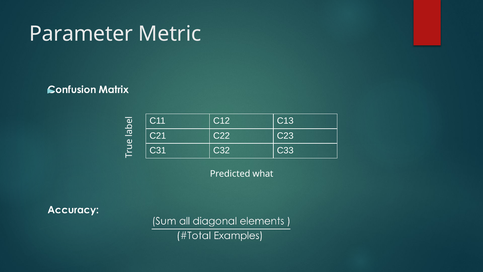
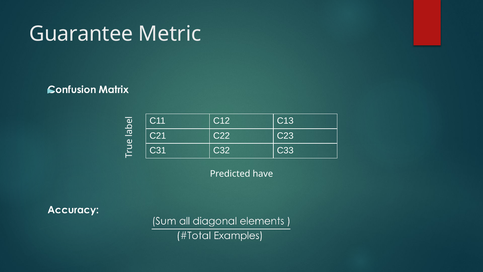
Parameter: Parameter -> Guarantee
what: what -> have
